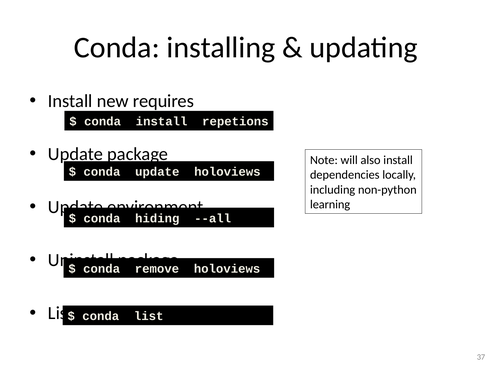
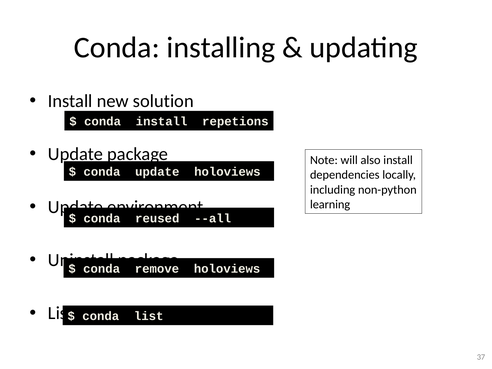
requires: requires -> solution
hiding: hiding -> reused
